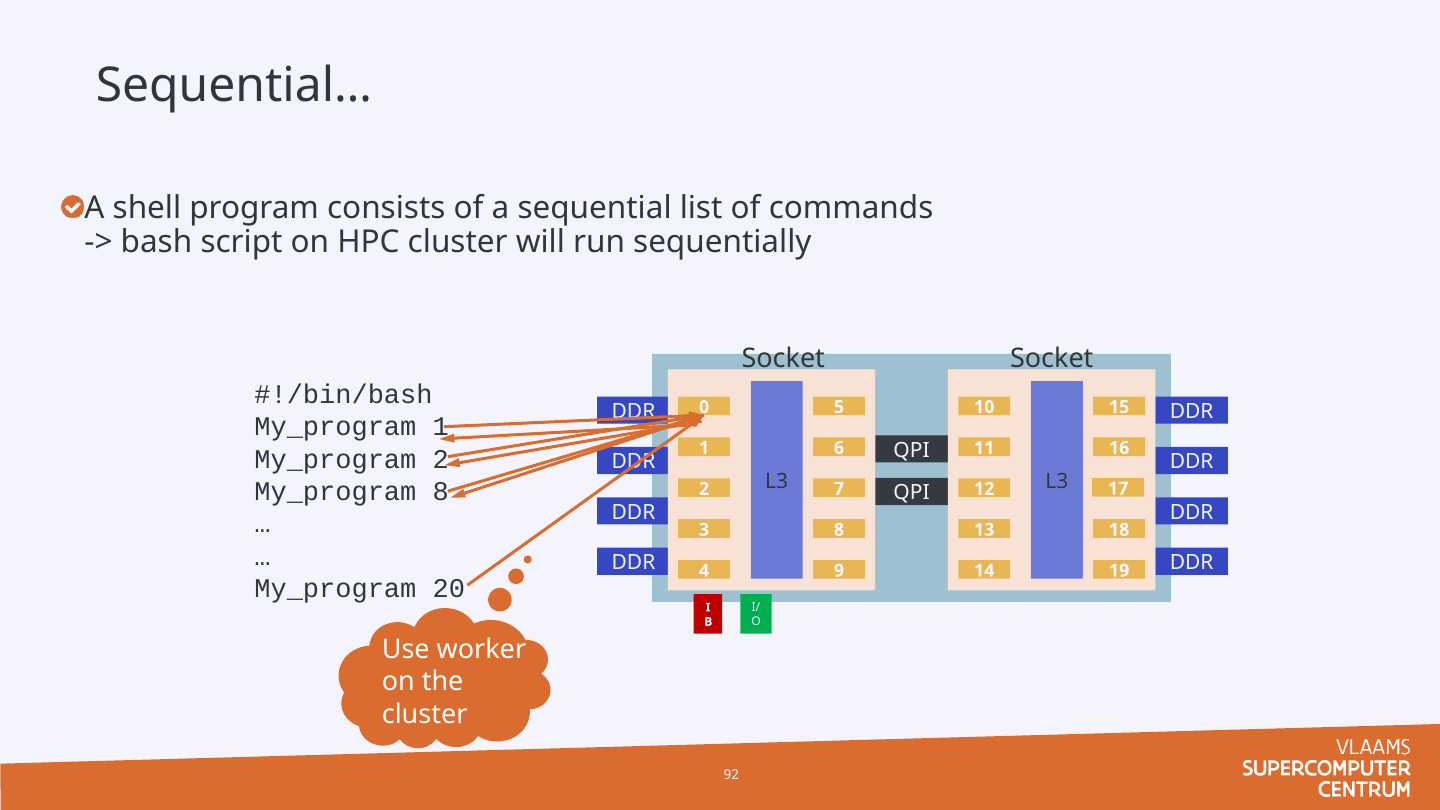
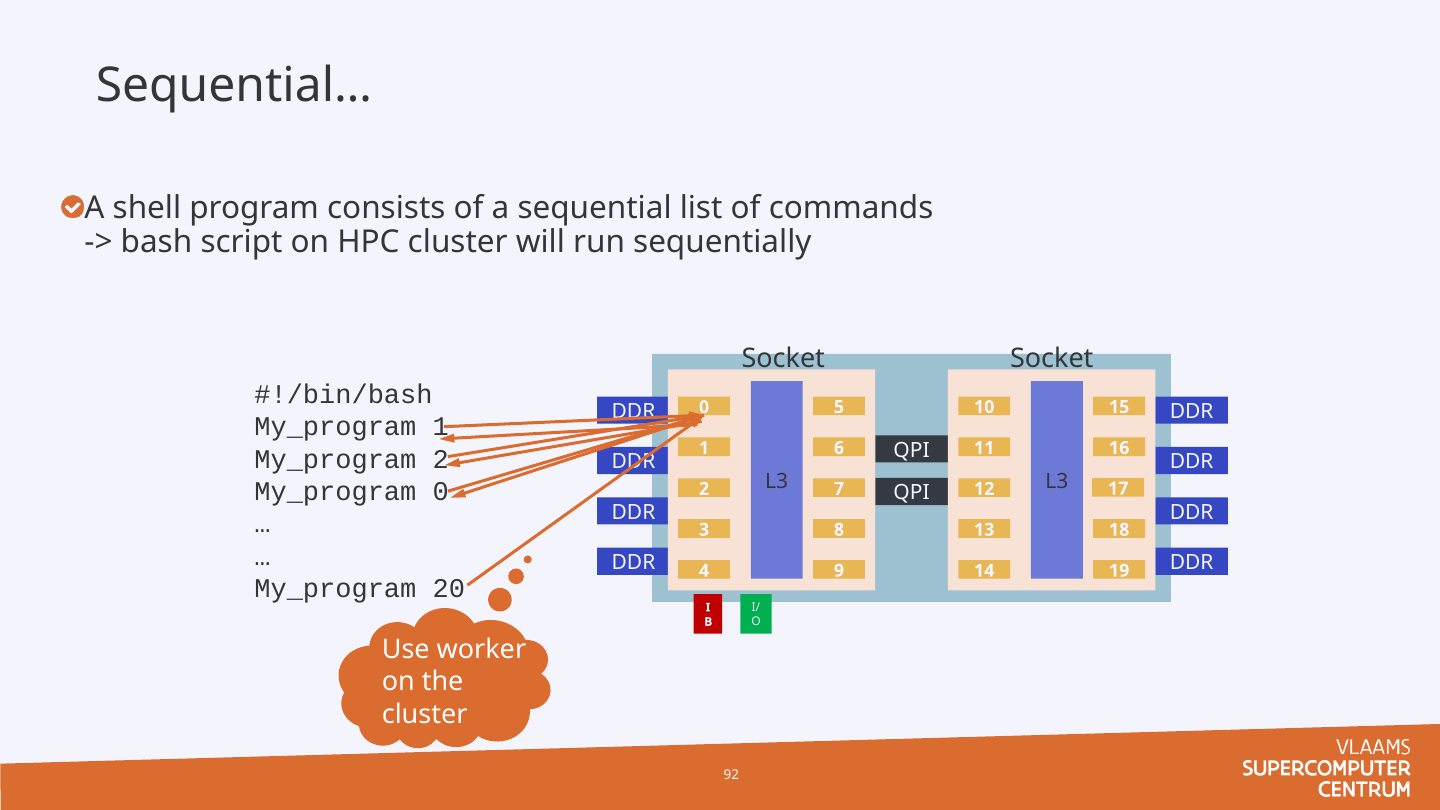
My_program 8: 8 -> 0
